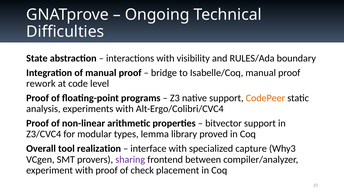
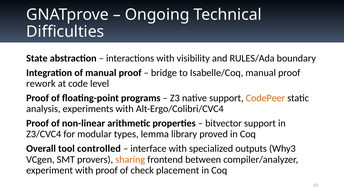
realization: realization -> controlled
capture: capture -> outputs
sharing colour: purple -> orange
